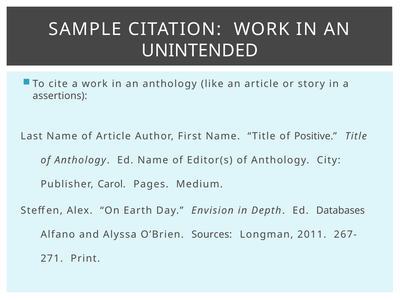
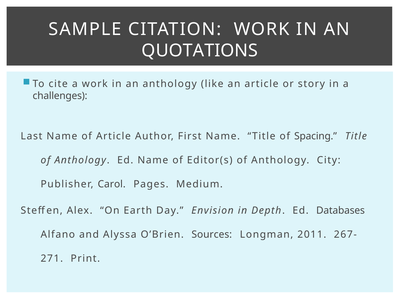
UNINTENDED: UNINTENDED -> QUOTATIONS
assertions: assertions -> challenges
Positive: Positive -> Spacing
